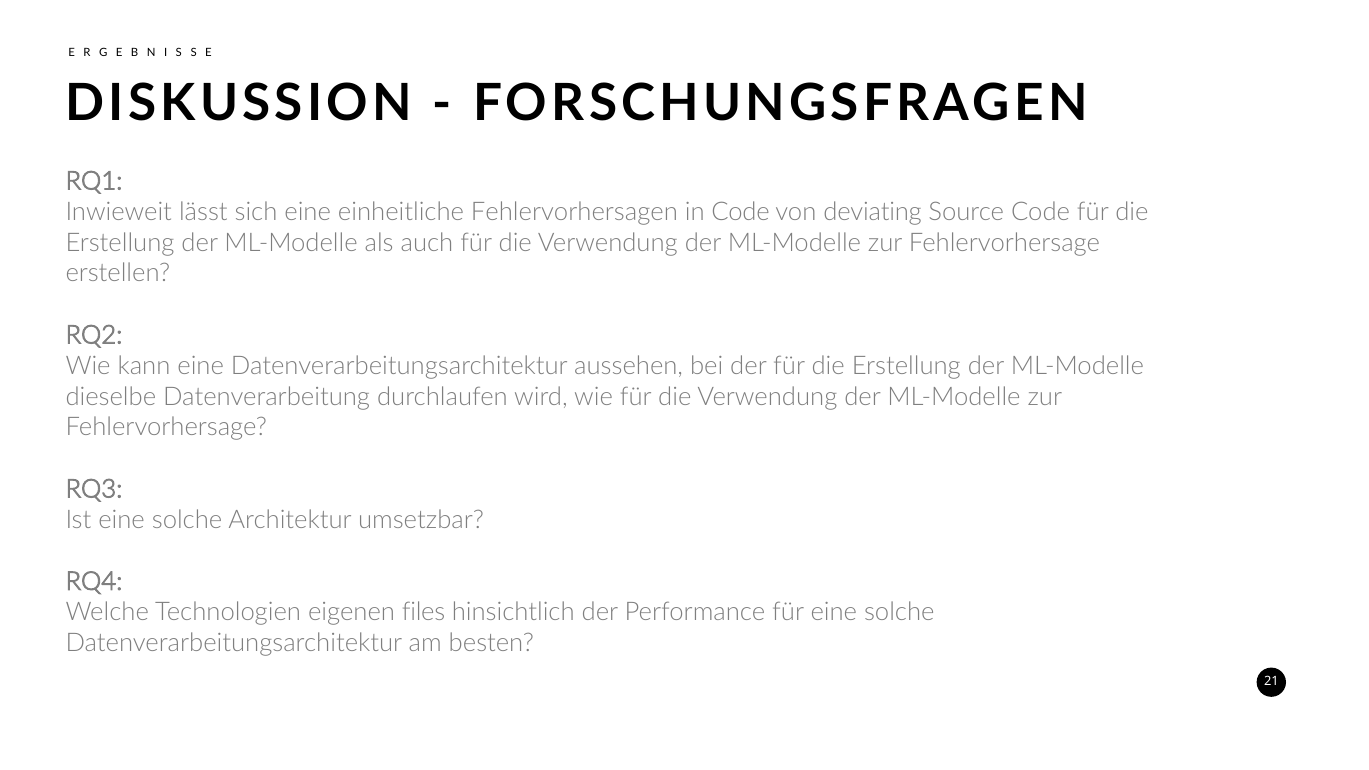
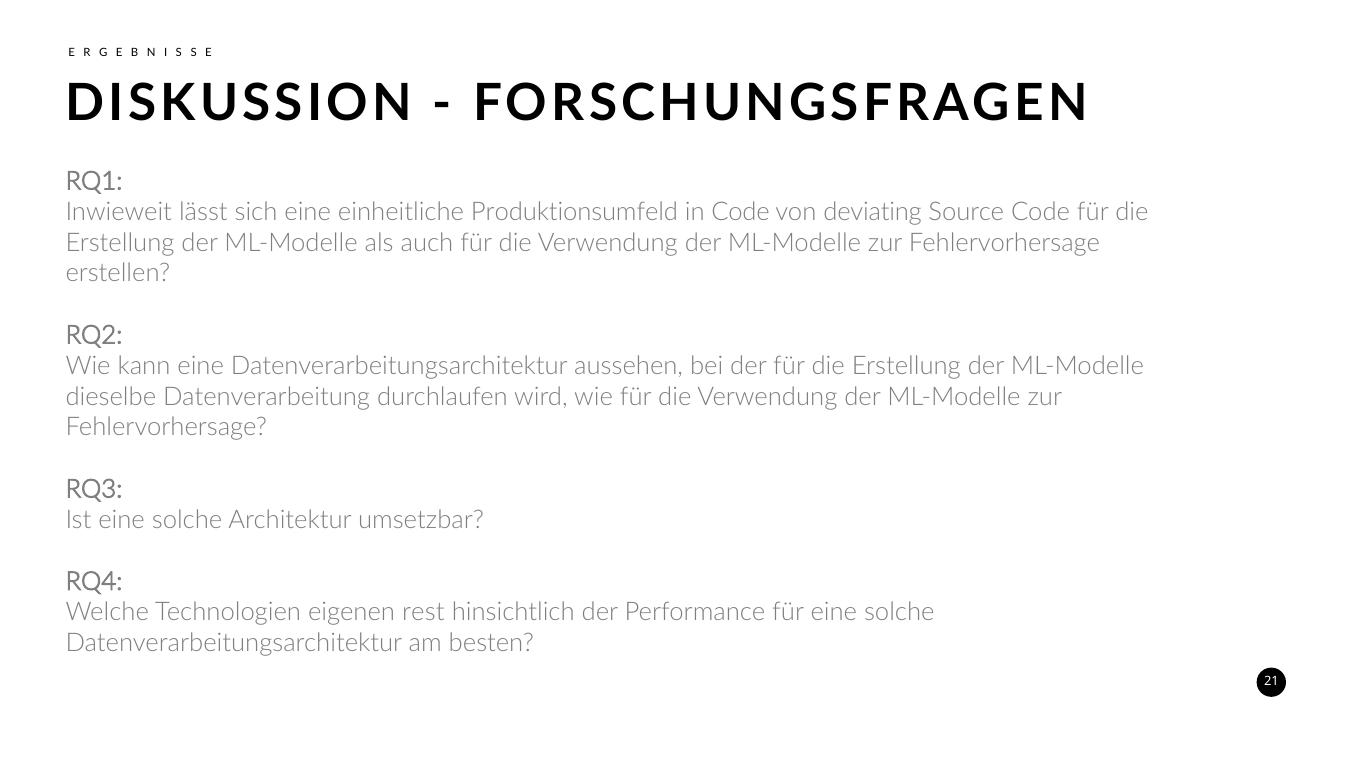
Fehlervorhersagen: Fehlervorhersagen -> Produktionsumfeld
files: files -> rest
